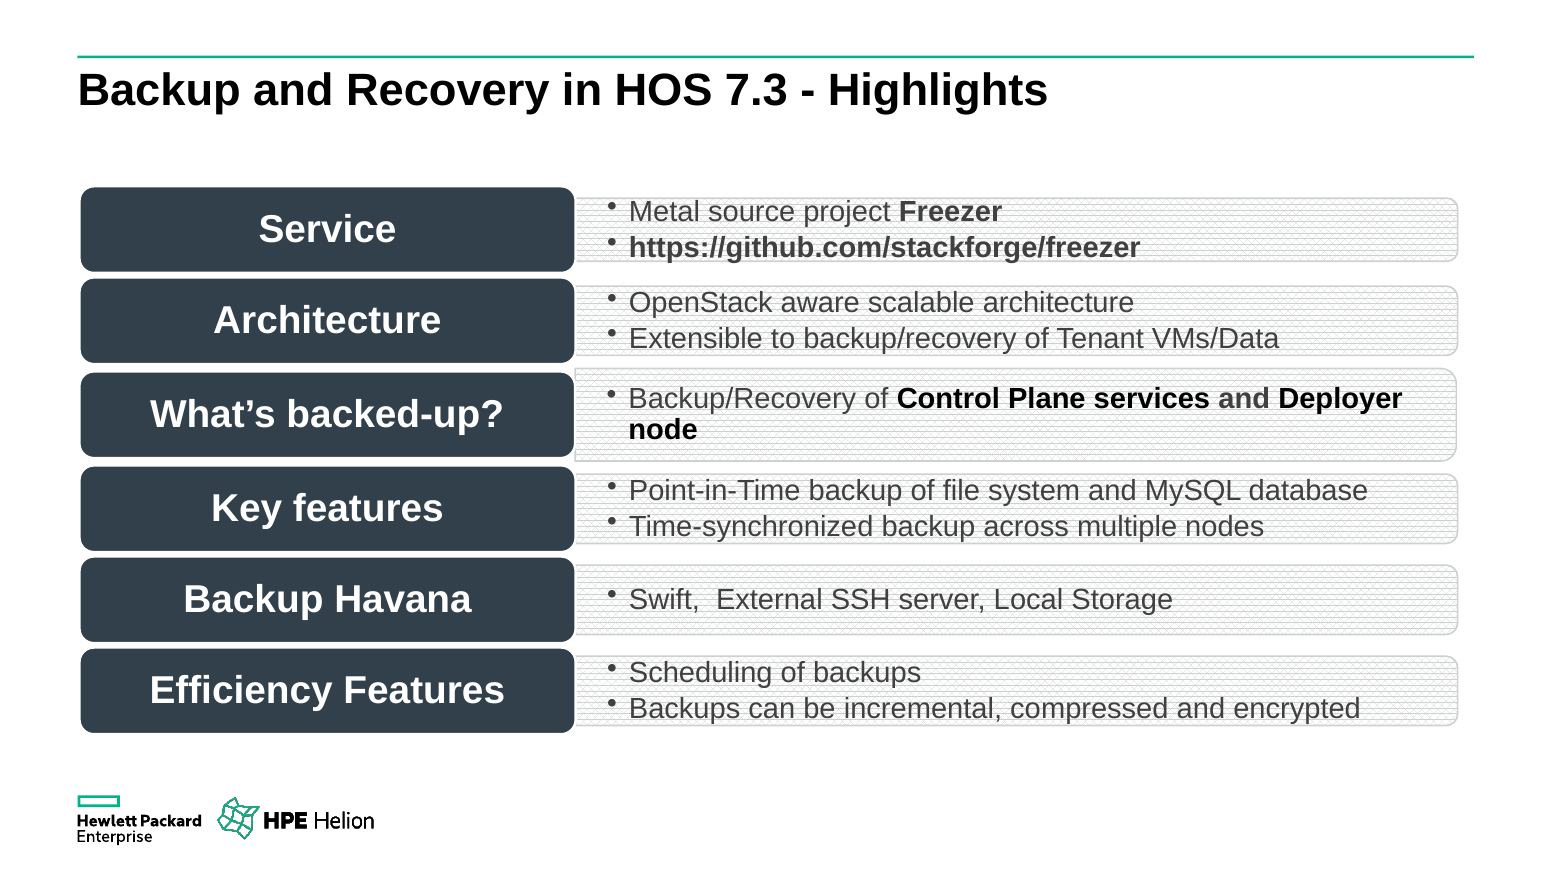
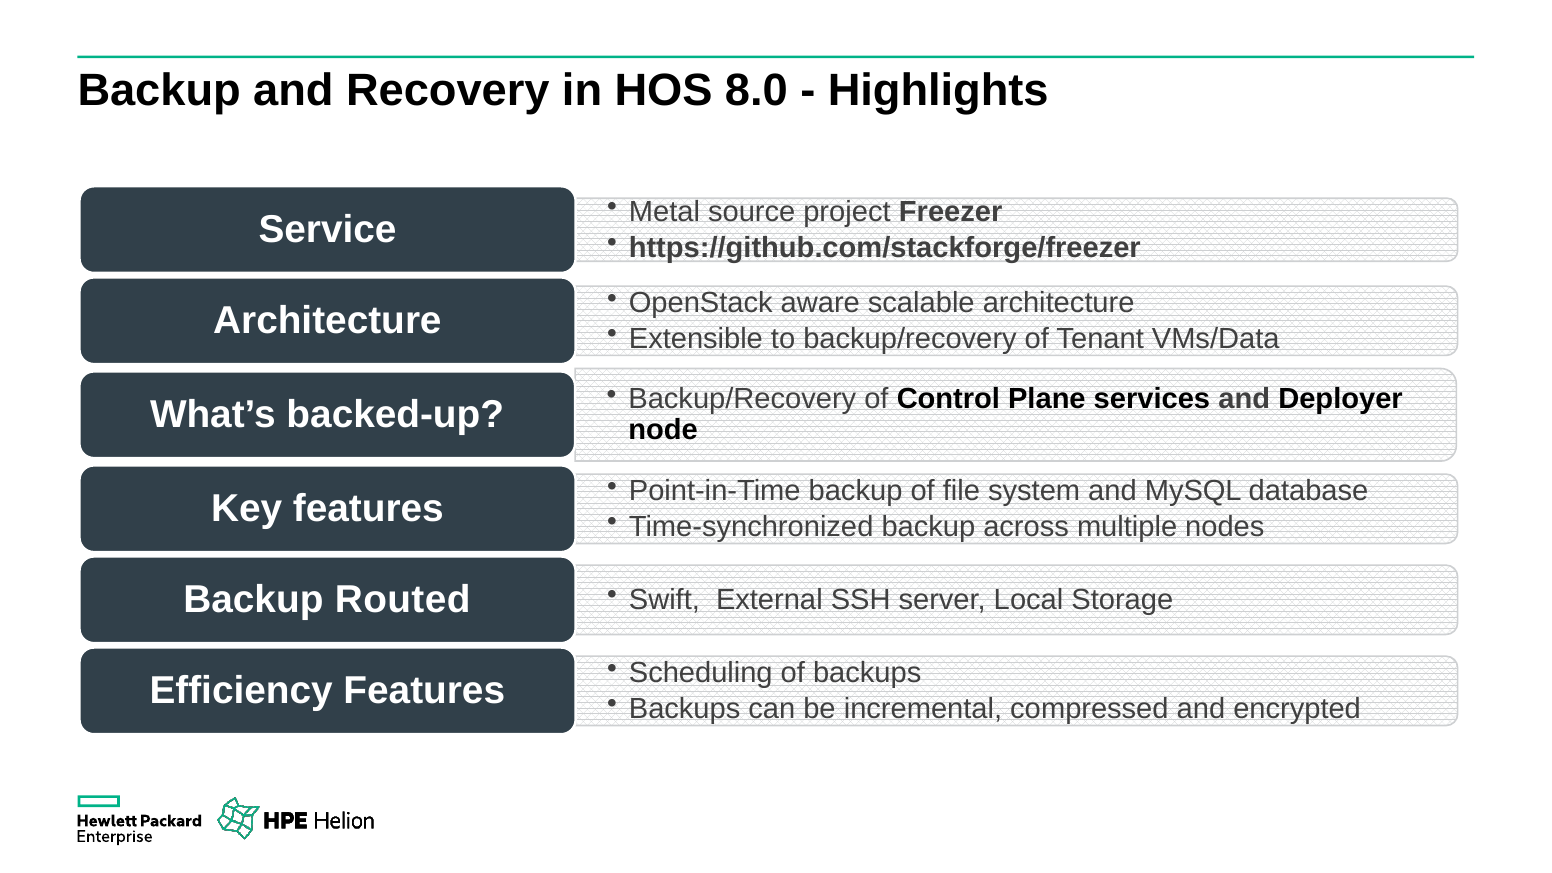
7.3: 7.3 -> 8.0
Havana: Havana -> Routed
